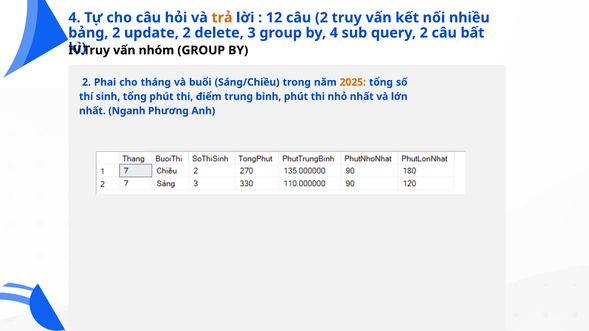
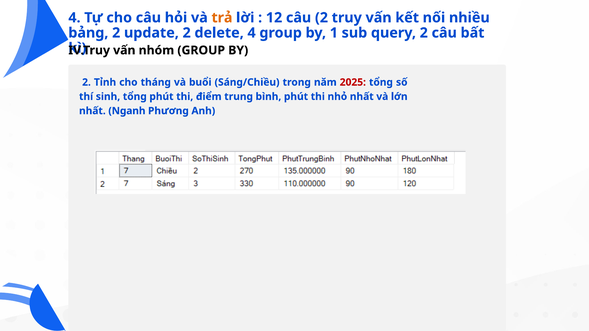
delete 3: 3 -> 4
by 4: 4 -> 1
Phai: Phai -> Tỉnh
2025 colour: orange -> red
